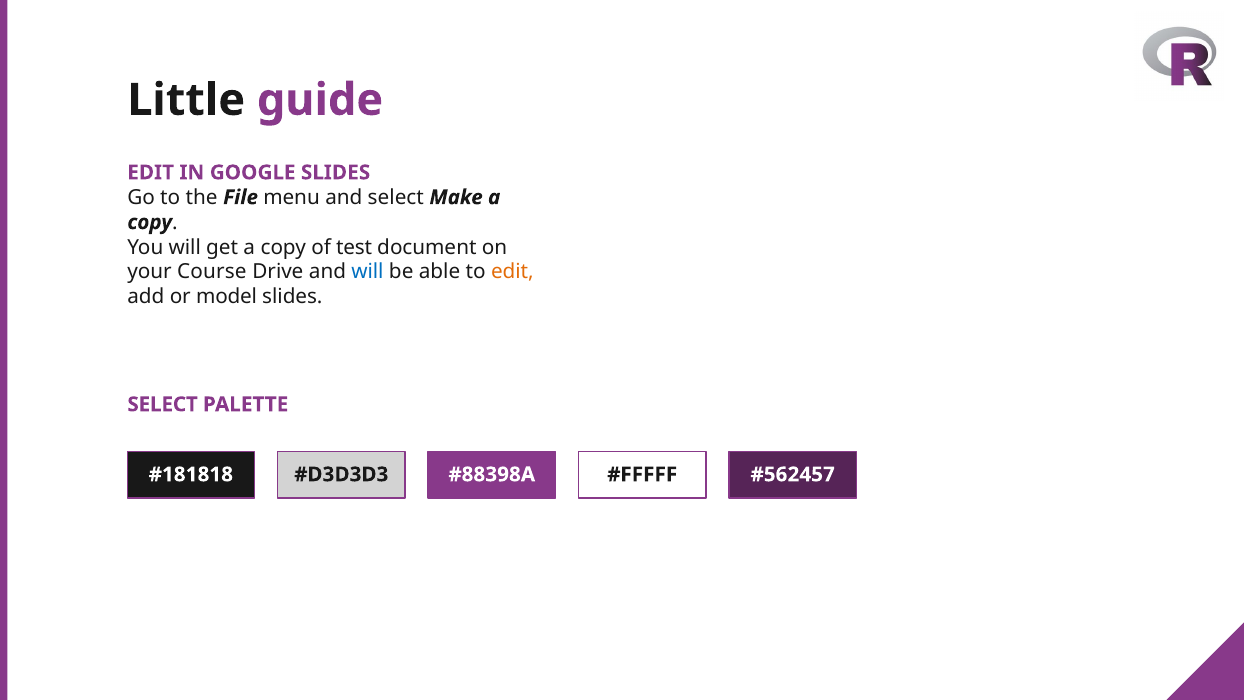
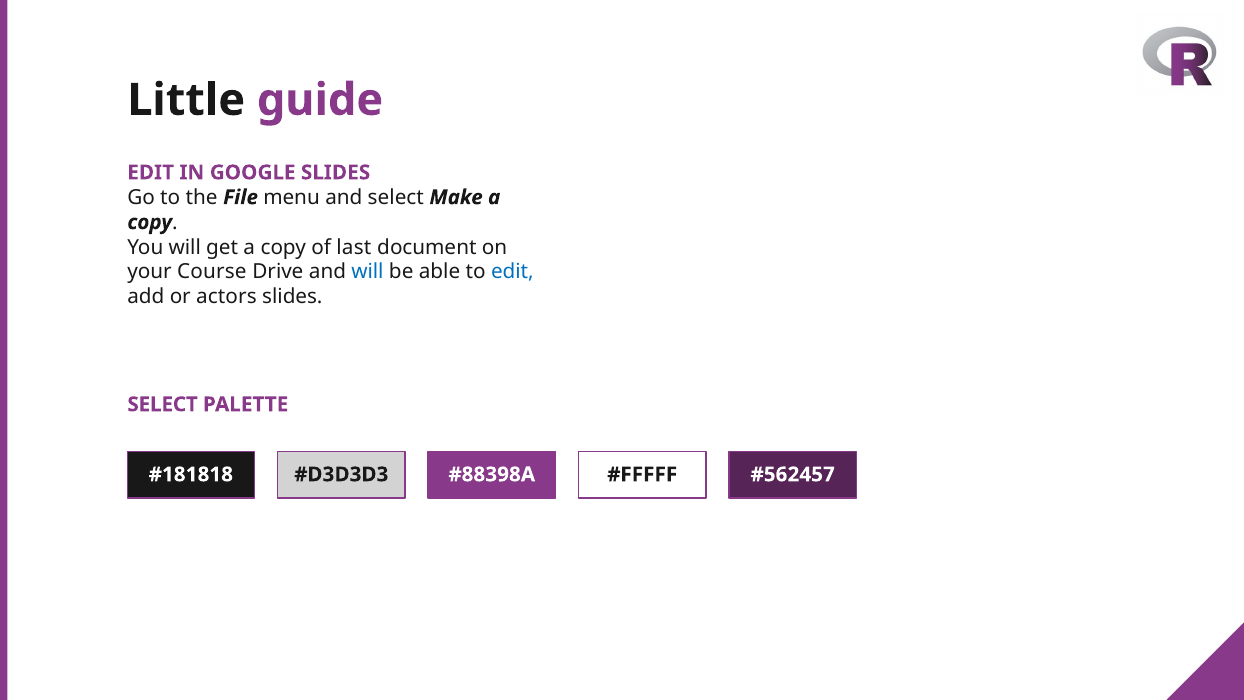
test: test -> last
edit at (512, 272) colour: orange -> blue
model: model -> actors
